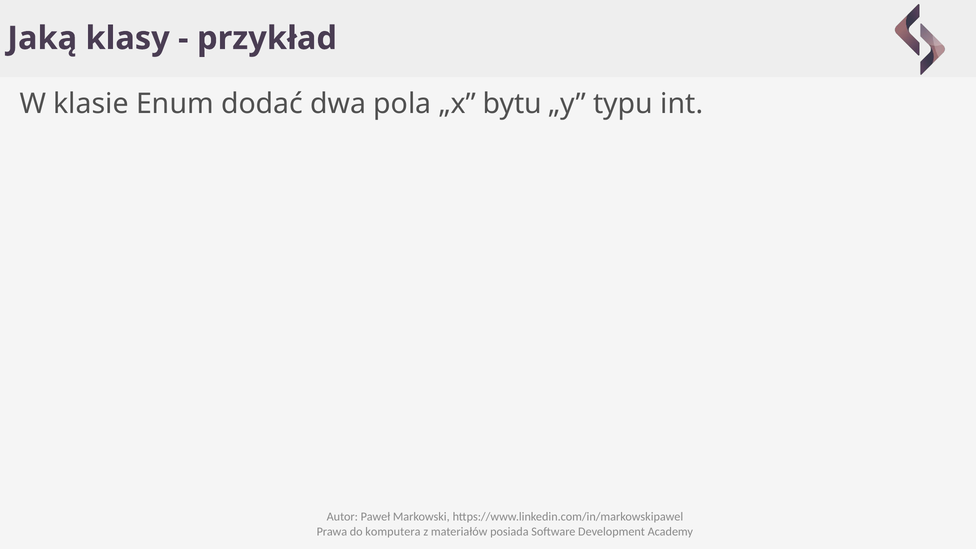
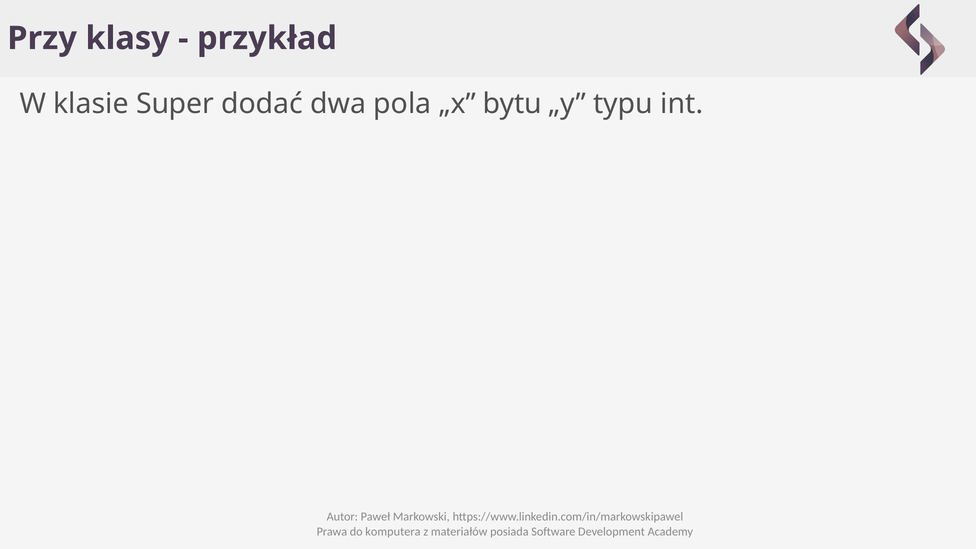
Jaką: Jaką -> Przy
Enum: Enum -> Super
